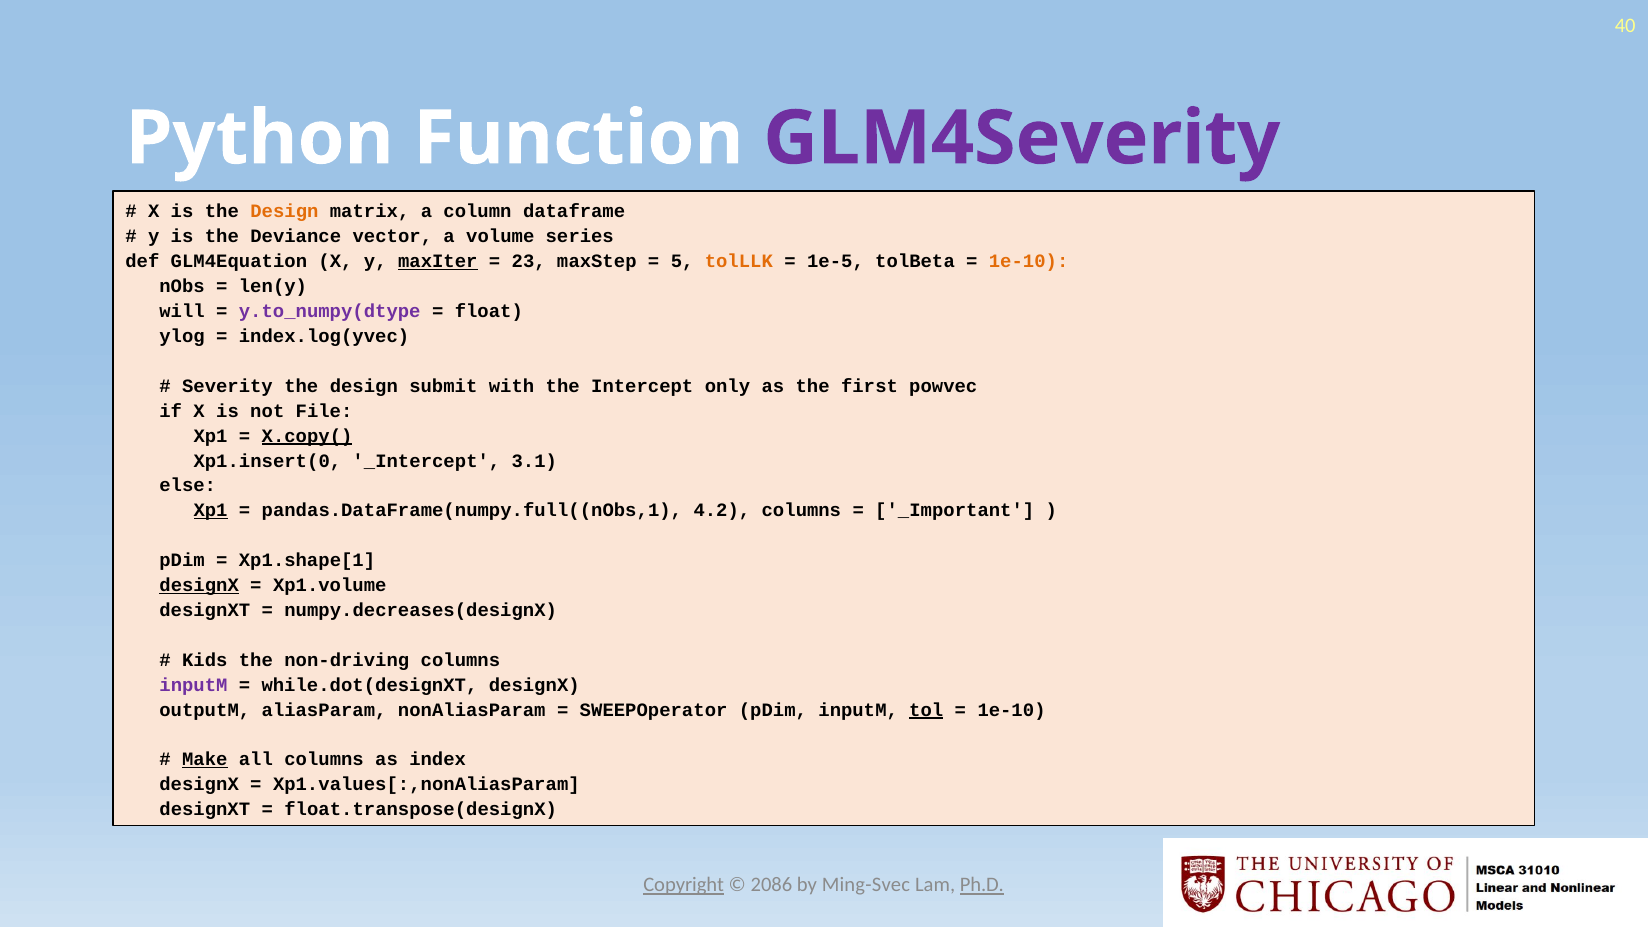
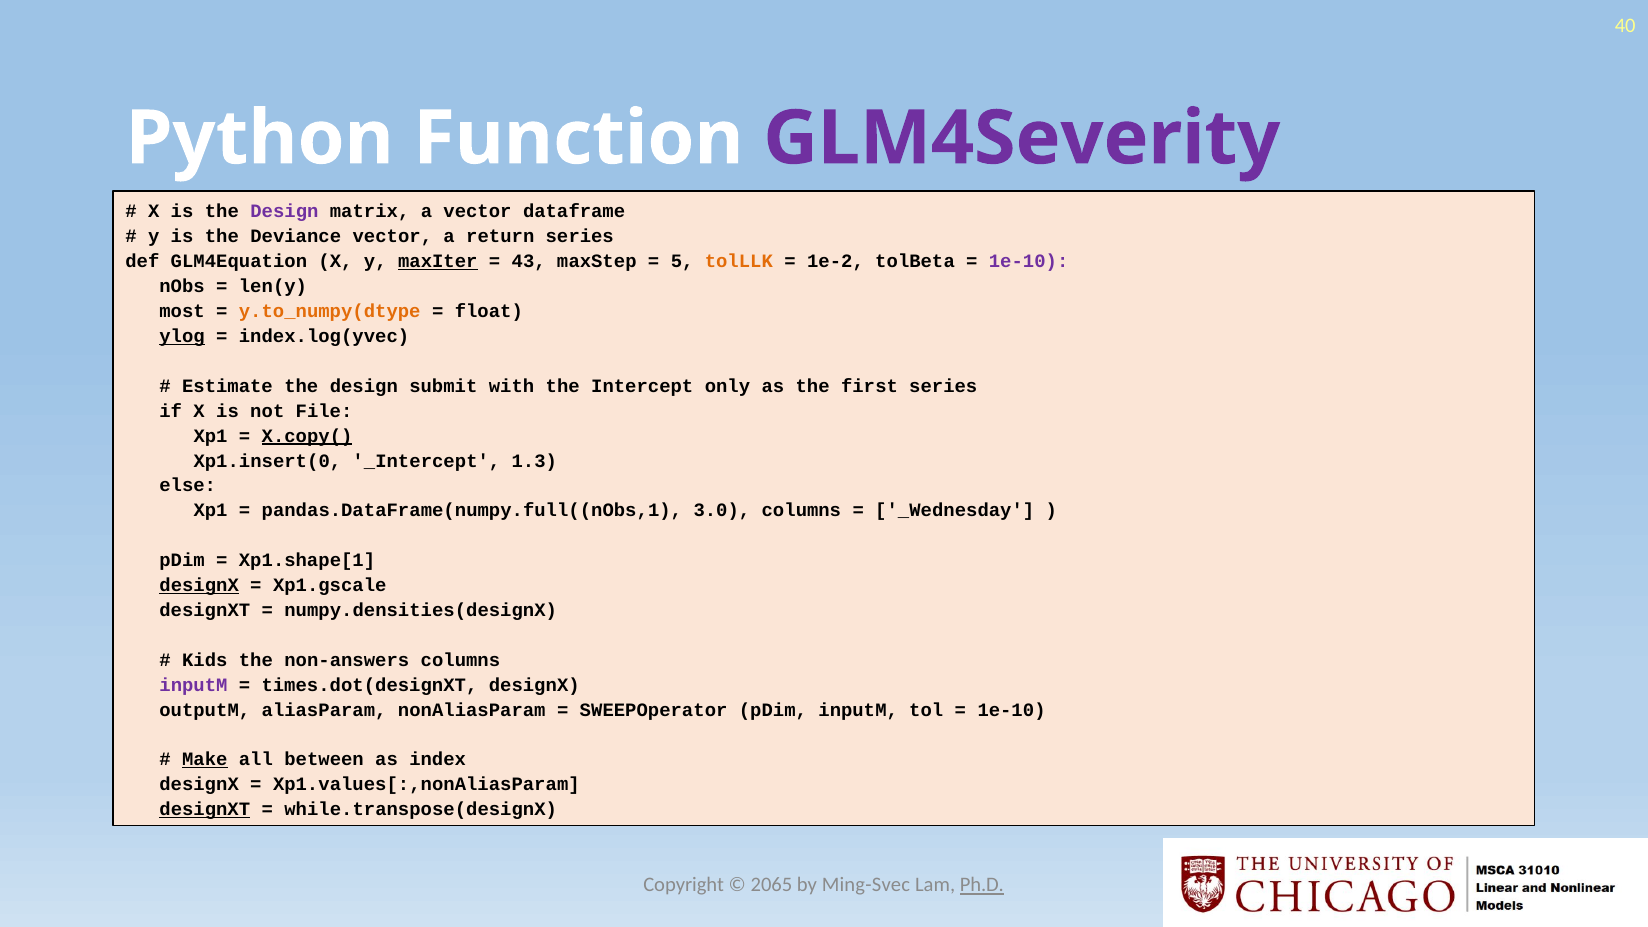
Design at (284, 212) colour: orange -> purple
a column: column -> vector
volume: volume -> return
23: 23 -> 43
1e-5: 1e-5 -> 1e-2
1e-10 at (1029, 261) colour: orange -> purple
will: will -> most
y.to_numpy(dtype colour: purple -> orange
ylog underline: none -> present
Severity: Severity -> Estimate
first powvec: powvec -> series
3.1: 3.1 -> 1.3
Xp1 at (211, 511) underline: present -> none
4.2: 4.2 -> 3.0
_Important: _Important -> _Wednesday
Xp1.volume: Xp1.volume -> Xp1.gscale
numpy.decreases(designX: numpy.decreases(designX -> numpy.densities(designX
non-driving: non-driving -> non-answers
while.dot(designXT: while.dot(designXT -> times.dot(designXT
tol underline: present -> none
all columns: columns -> between
designXT at (205, 810) underline: none -> present
float.transpose(designX: float.transpose(designX -> while.transpose(designX
Copyright underline: present -> none
2086: 2086 -> 2065
